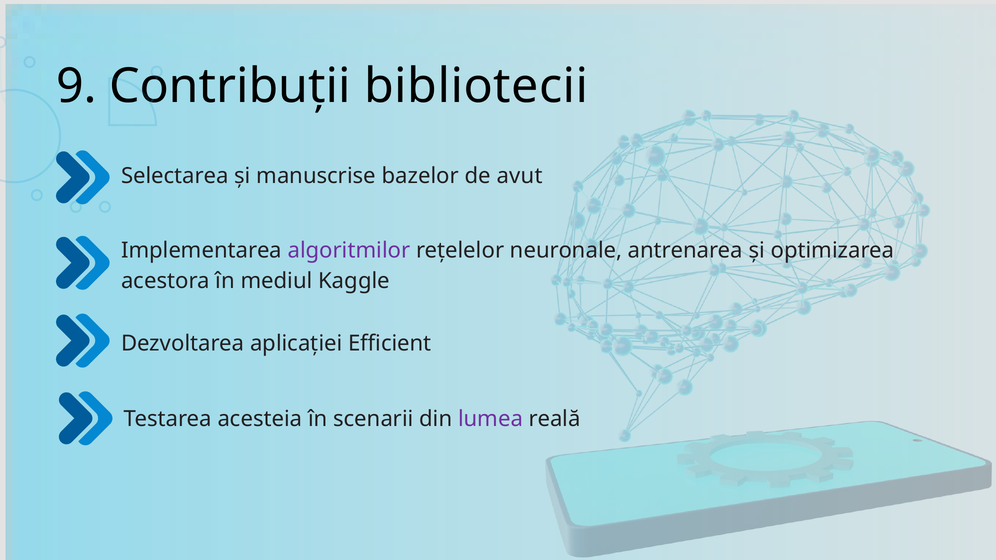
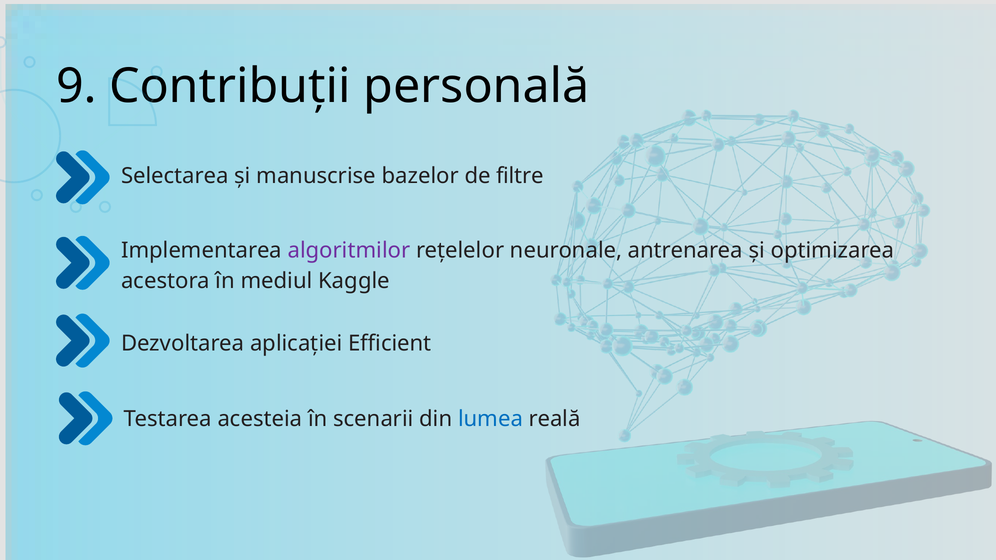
bibliotecii: bibliotecii -> personală
avut: avut -> filtre
lumea colour: purple -> blue
